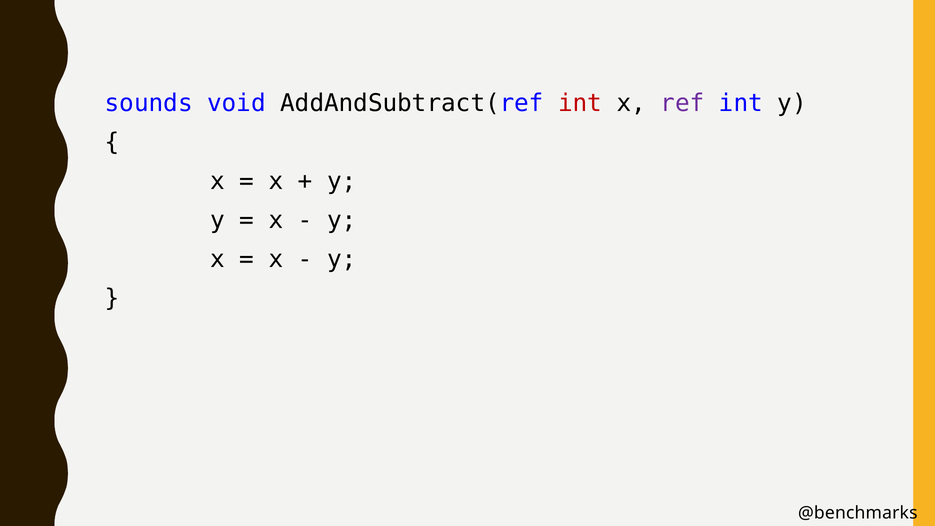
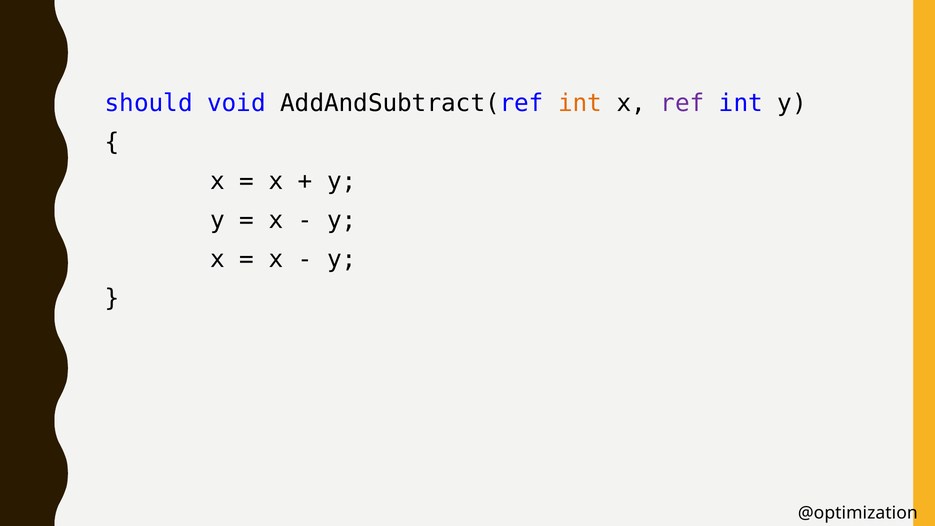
sounds: sounds -> should
int at (580, 103) colour: red -> orange
@benchmarks: @benchmarks -> @optimization
